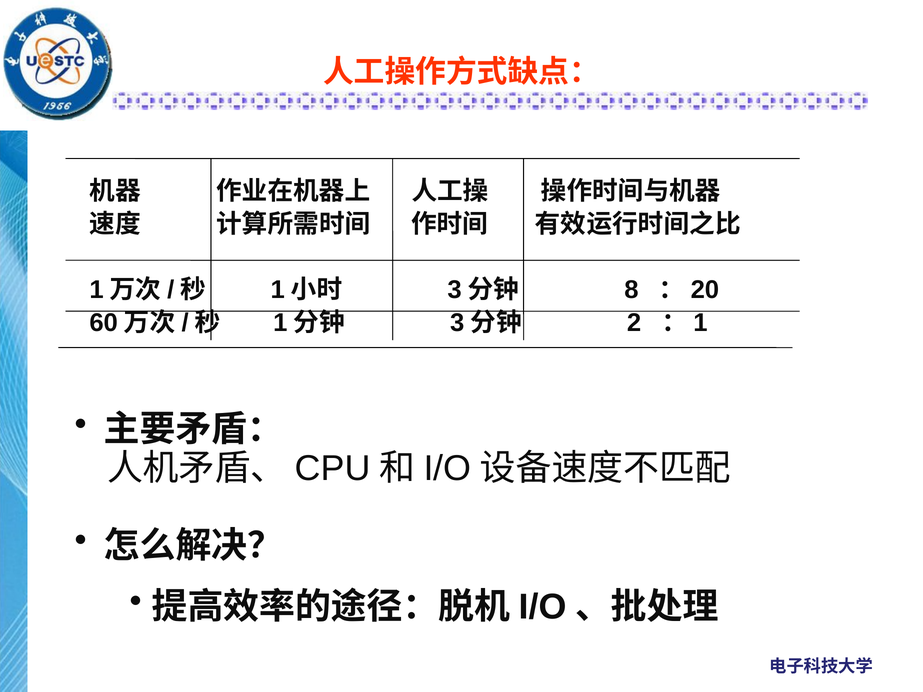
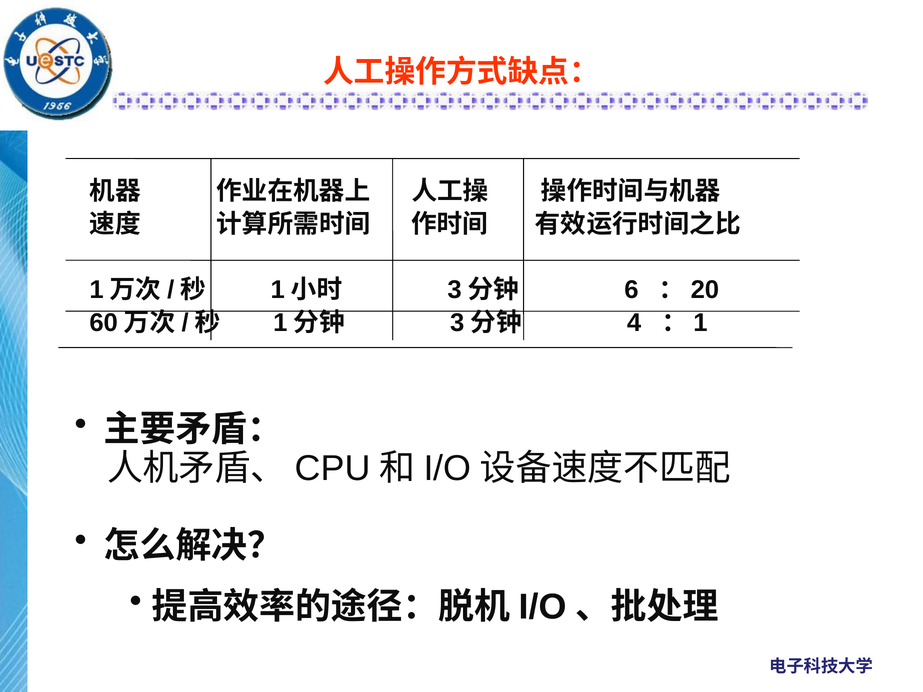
8: 8 -> 6
2: 2 -> 4
